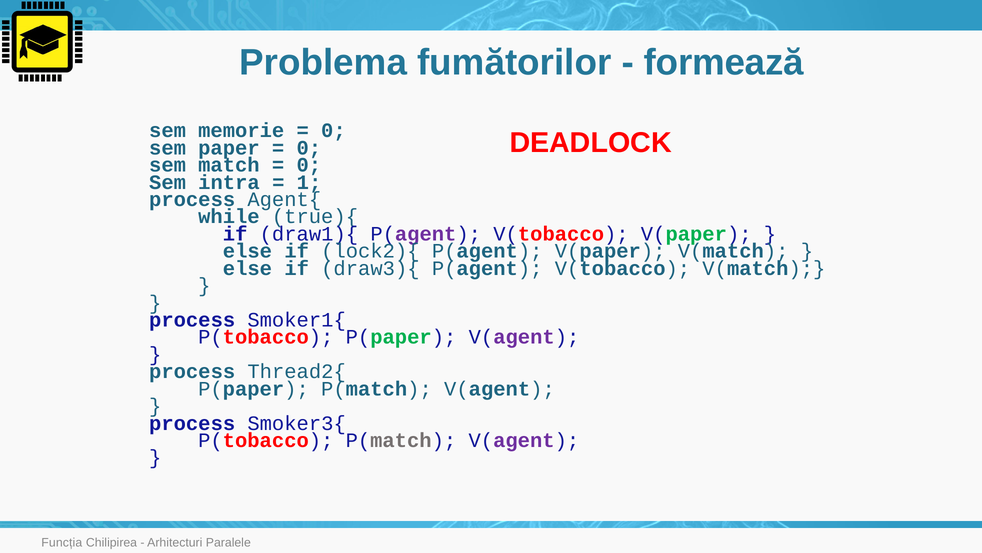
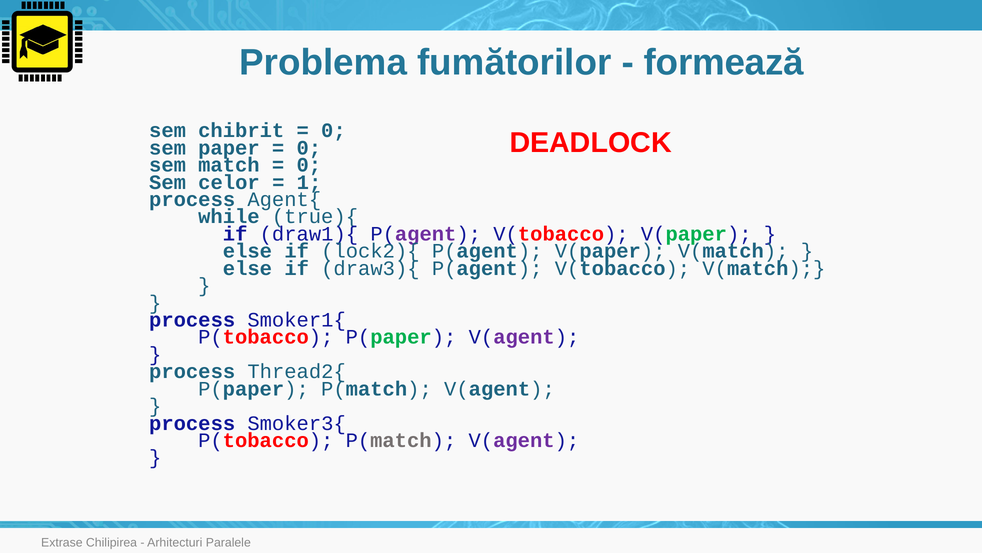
memorie: memorie -> chibrit
intra: intra -> celor
Funcția: Funcția -> Extrase
